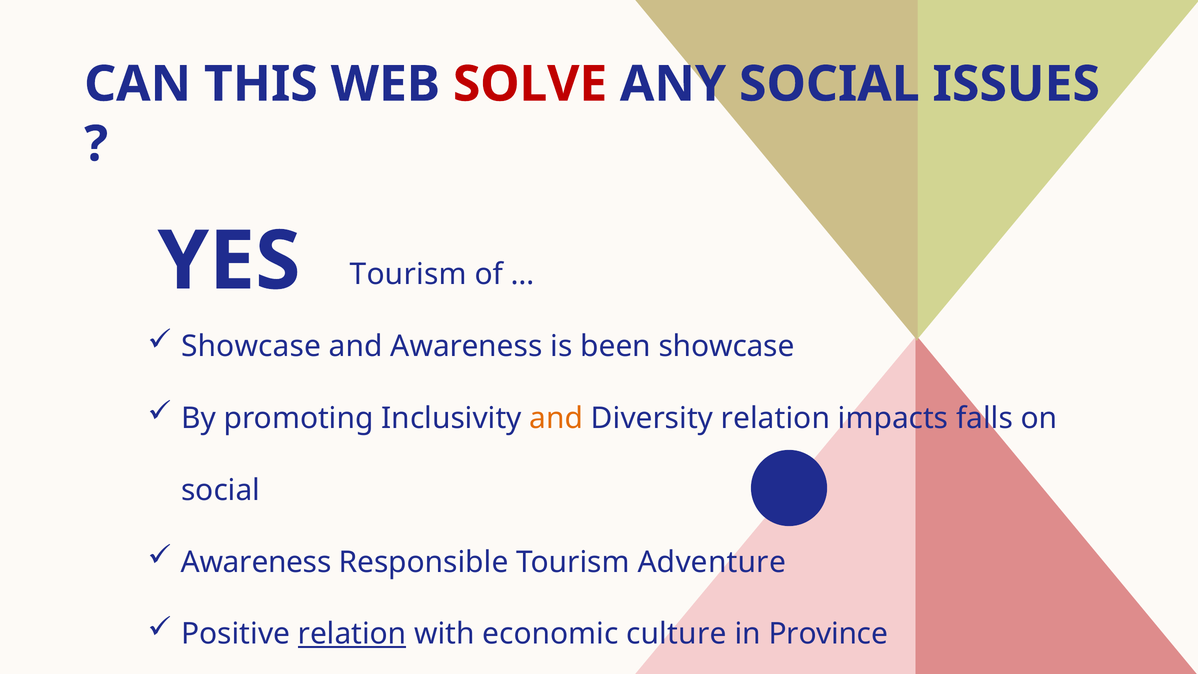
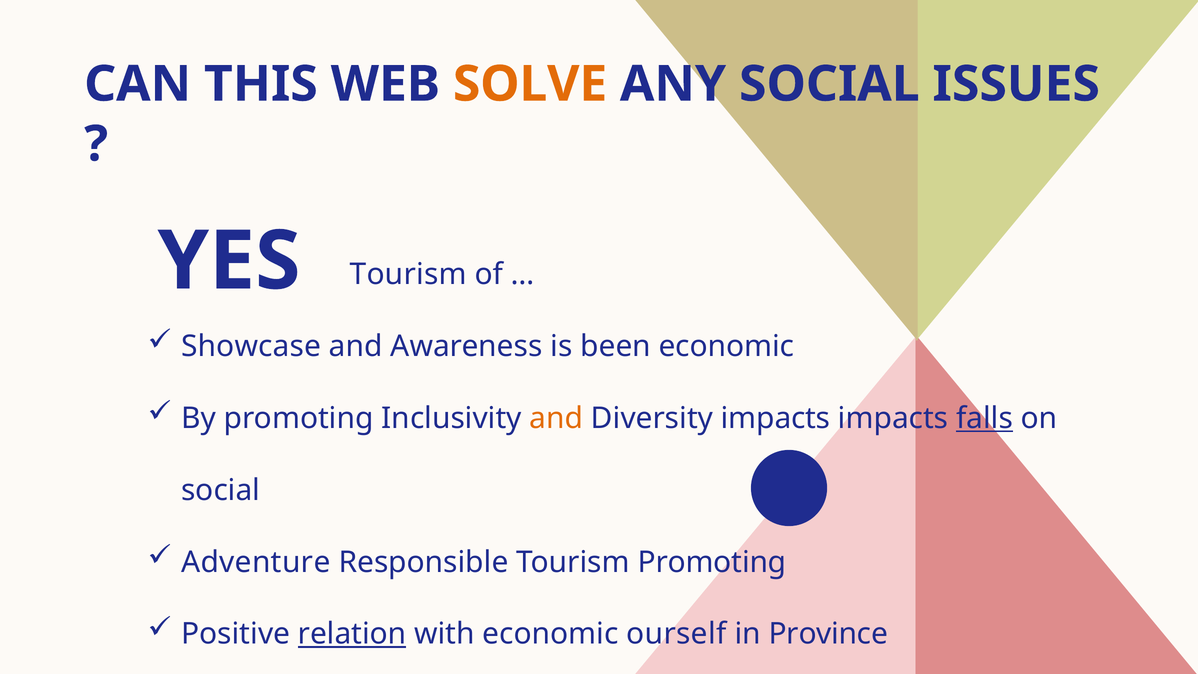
SOLVE colour: red -> orange
been showcase: showcase -> economic
Diversity relation: relation -> impacts
falls underline: none -> present
Awareness at (256, 562): Awareness -> Adventure
Tourism Adventure: Adventure -> Promoting
culture: culture -> ourself
